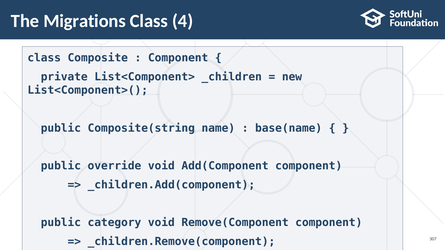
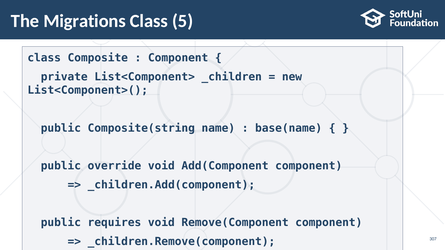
4: 4 -> 5
category: category -> requires
